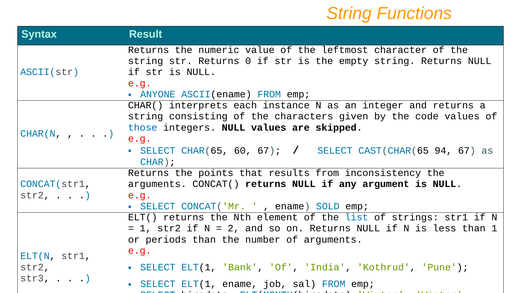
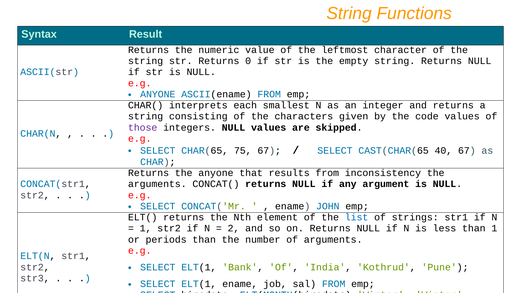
instance: instance -> smallest
those colour: blue -> purple
60: 60 -> 75
94: 94 -> 40
the points: points -> anyone
SOLD: SOLD -> JOHN
